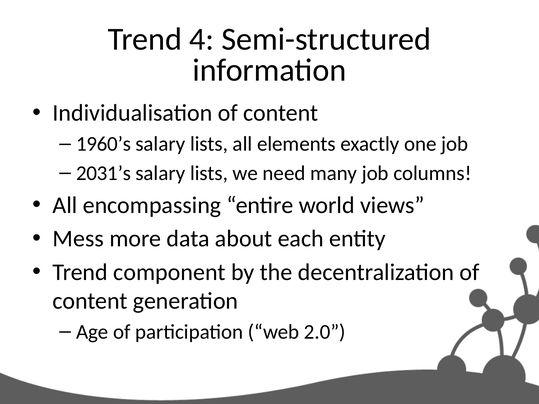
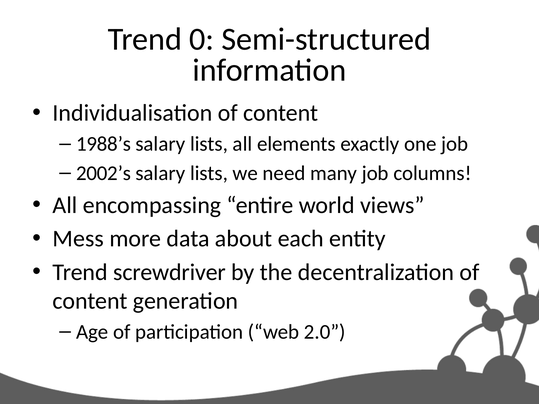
4: 4 -> 0
1960’s: 1960’s -> 1988’s
2031’s: 2031’s -> 2002’s
component: component -> screwdriver
